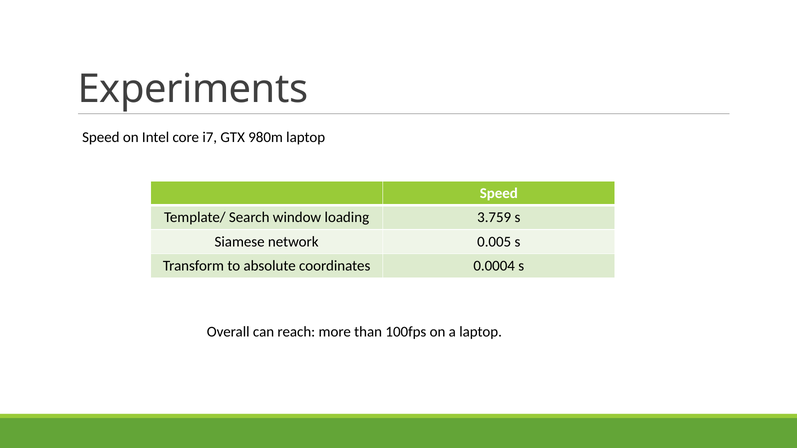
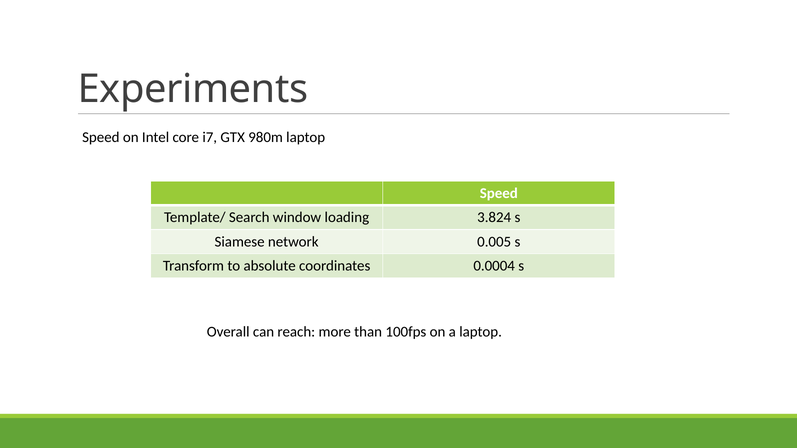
3.759: 3.759 -> 3.824
